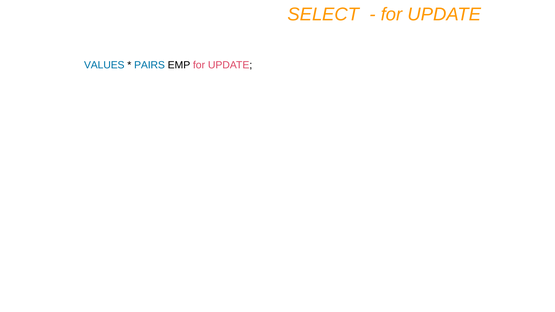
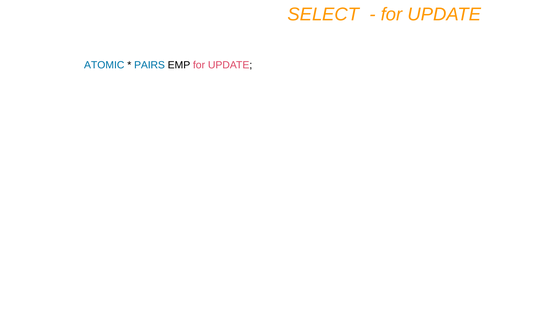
VALUES: VALUES -> ATOMIC
